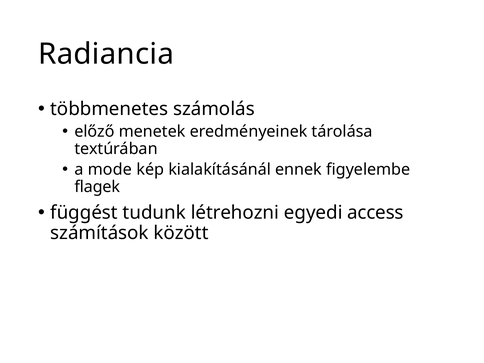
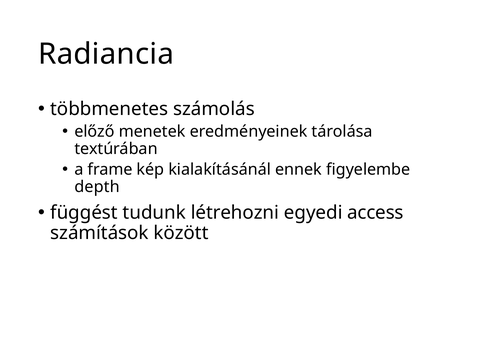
mode: mode -> frame
flagek: flagek -> depth
